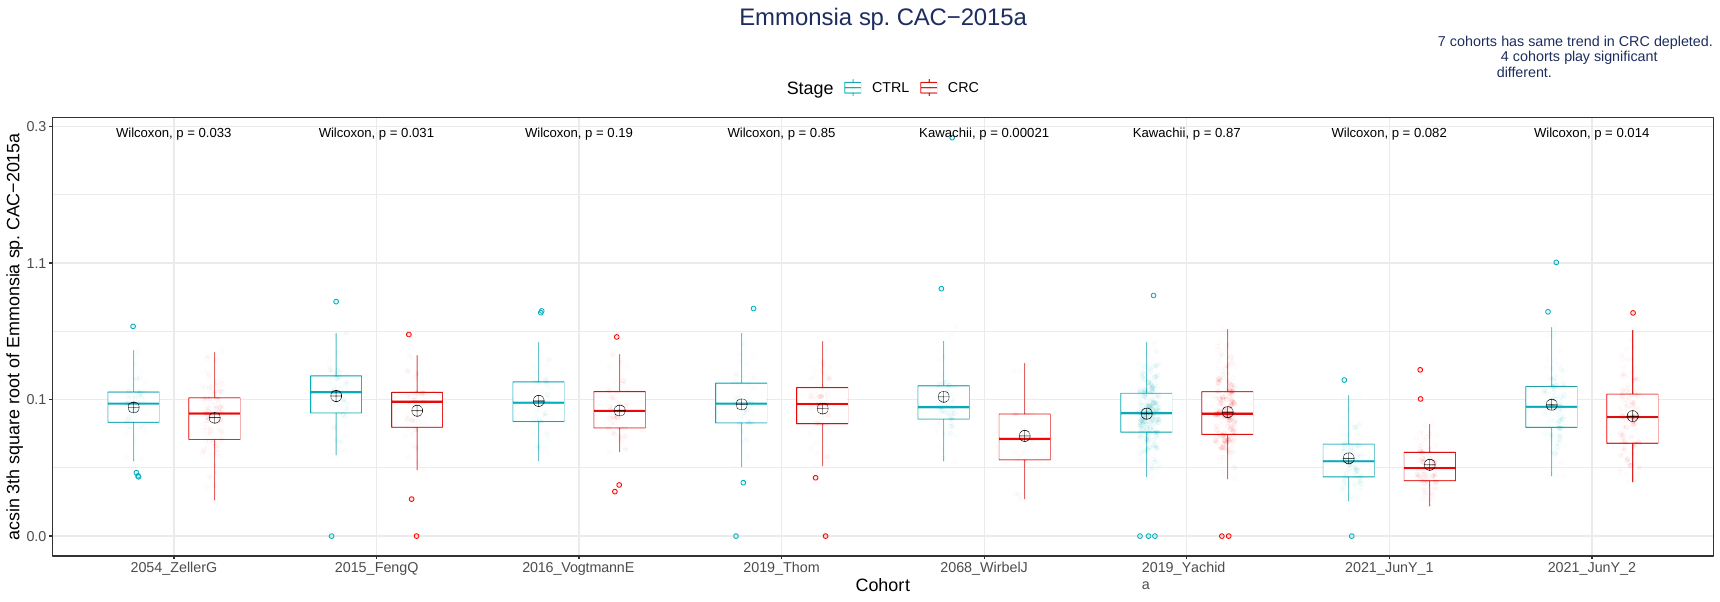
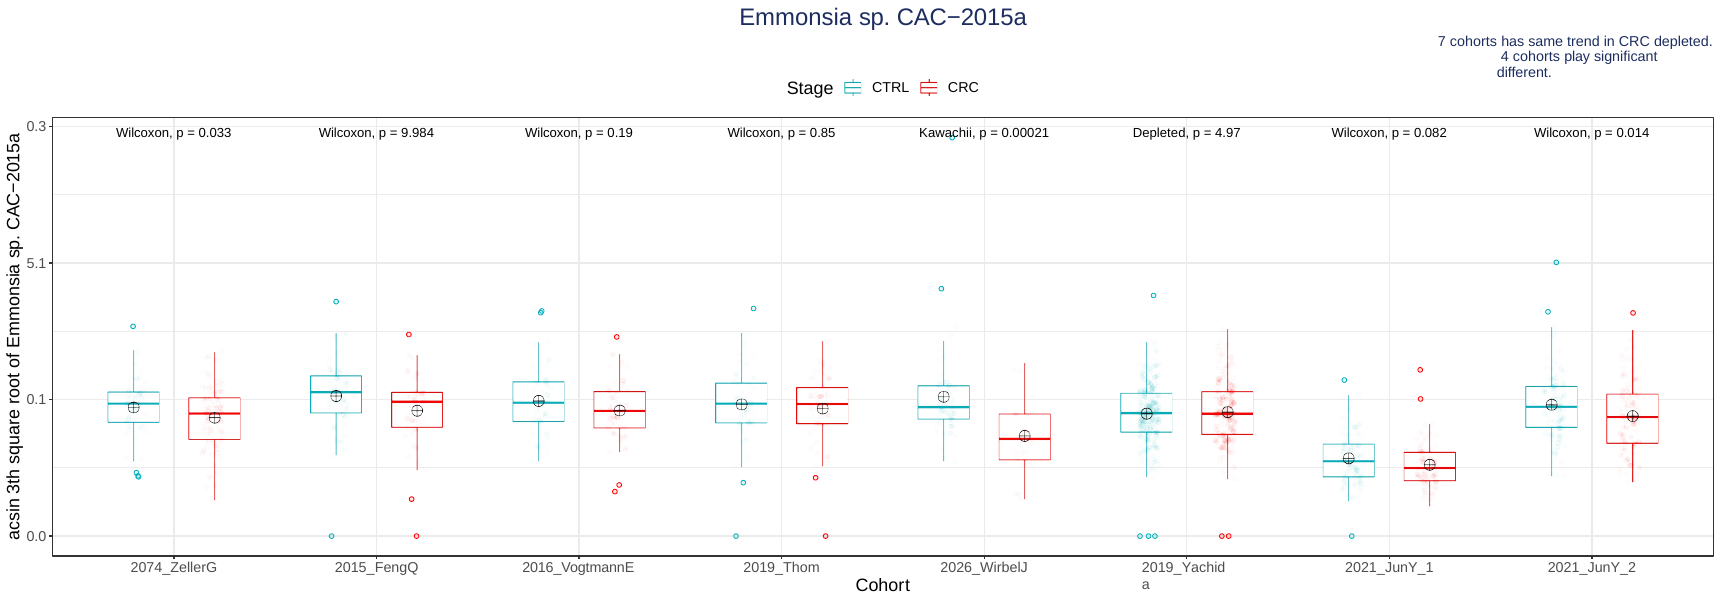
0.031: 0.031 -> 9.984
0.00021 Kawachii: Kawachii -> Depleted
0.87: 0.87 -> 4.97
1.1: 1.1 -> 5.1
2054_ZellerG: 2054_ZellerG -> 2074_ZellerG
2068_WirbelJ: 2068_WirbelJ -> 2026_WirbelJ
